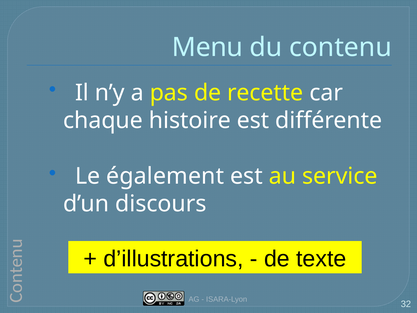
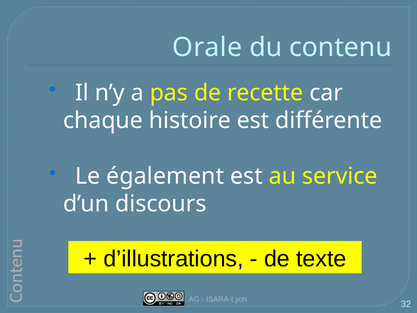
Menu: Menu -> Orale
